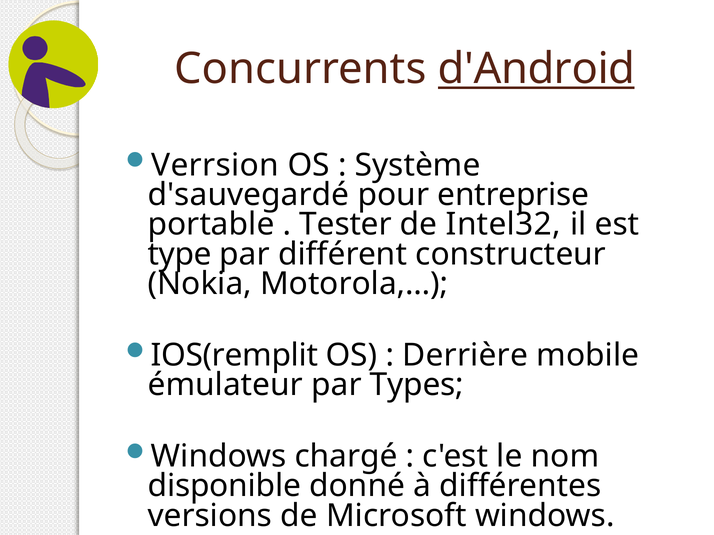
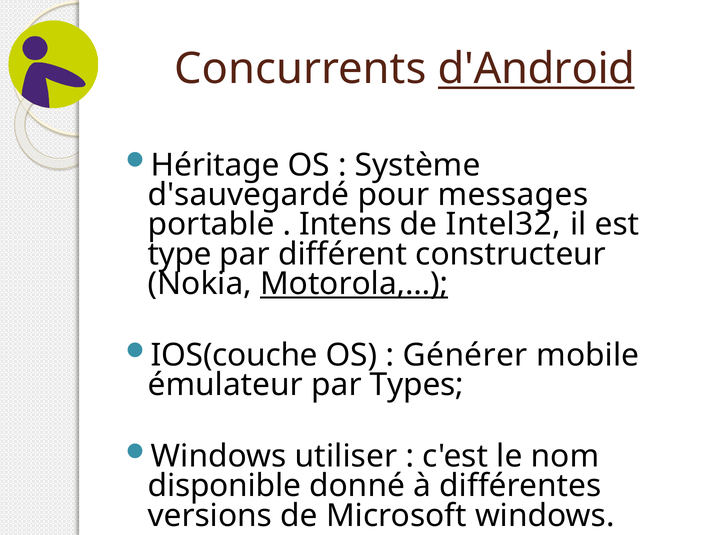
Verrsion: Verrsion -> Héritage
entreprise: entreprise -> messages
Tester: Tester -> Intens
Motorola,… underline: none -> present
IOS(remplit: IOS(remplit -> IOS(couche
Derrière: Derrière -> Générer
chargé: chargé -> utiliser
